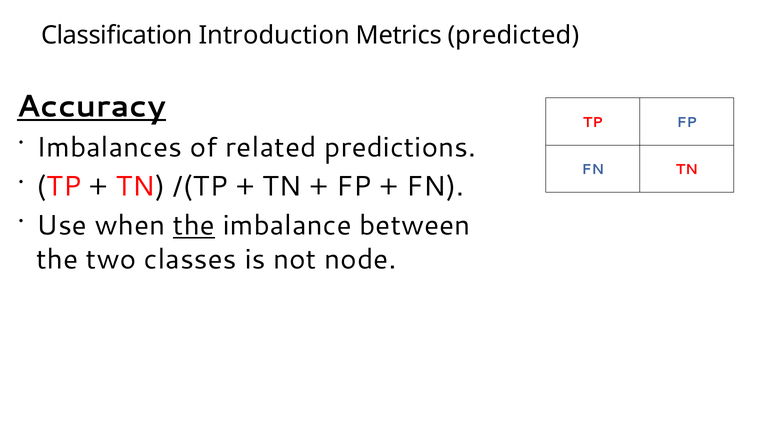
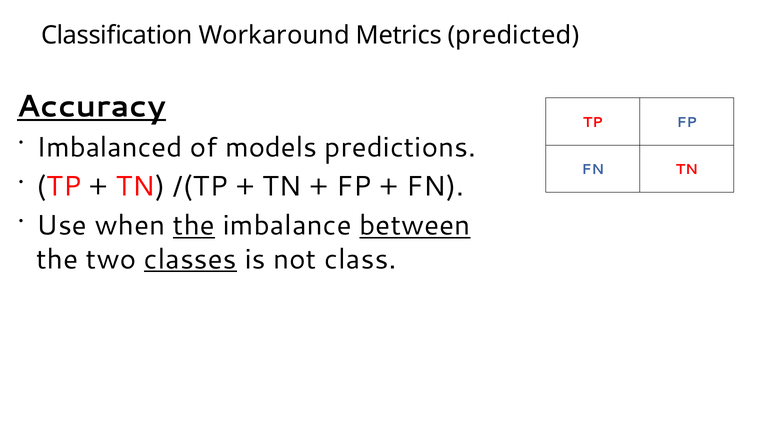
Introduction: Introduction -> Workaround
Imbalances: Imbalances -> Imbalanced
related: related -> models
between underline: none -> present
classes underline: none -> present
node: node -> class
